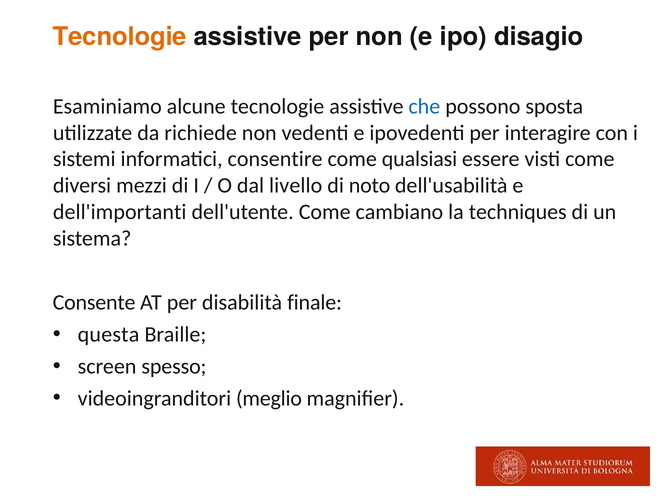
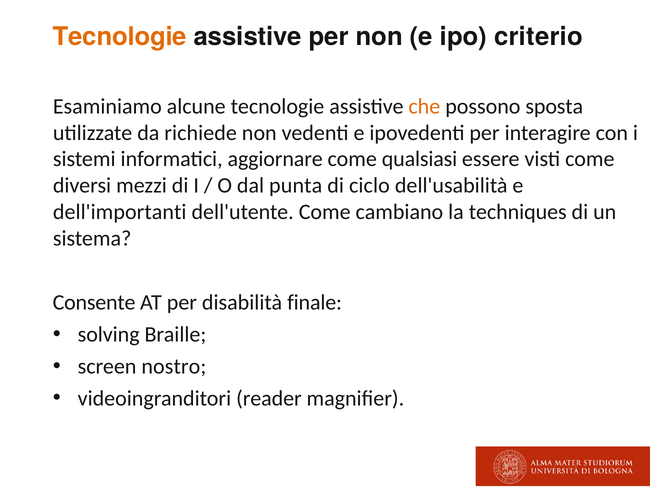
disagio: disagio -> criterio
che colour: blue -> orange
consentire: consentire -> aggiornare
livello: livello -> punta
noto: noto -> ciclo
questa: questa -> solving
spesso: spesso -> nostro
meglio: meglio -> reader
